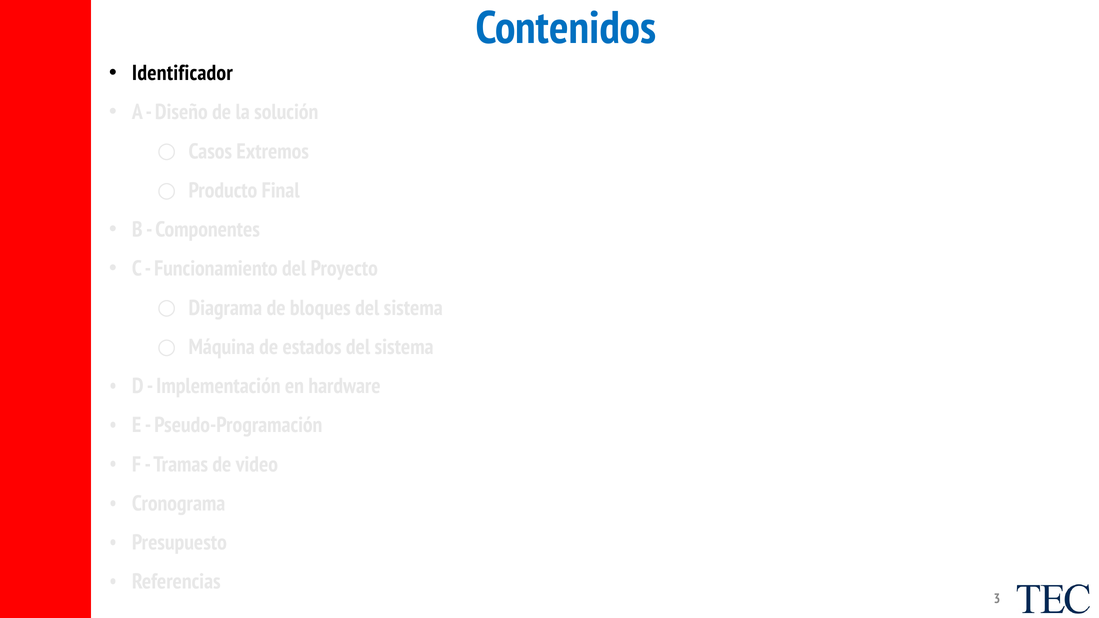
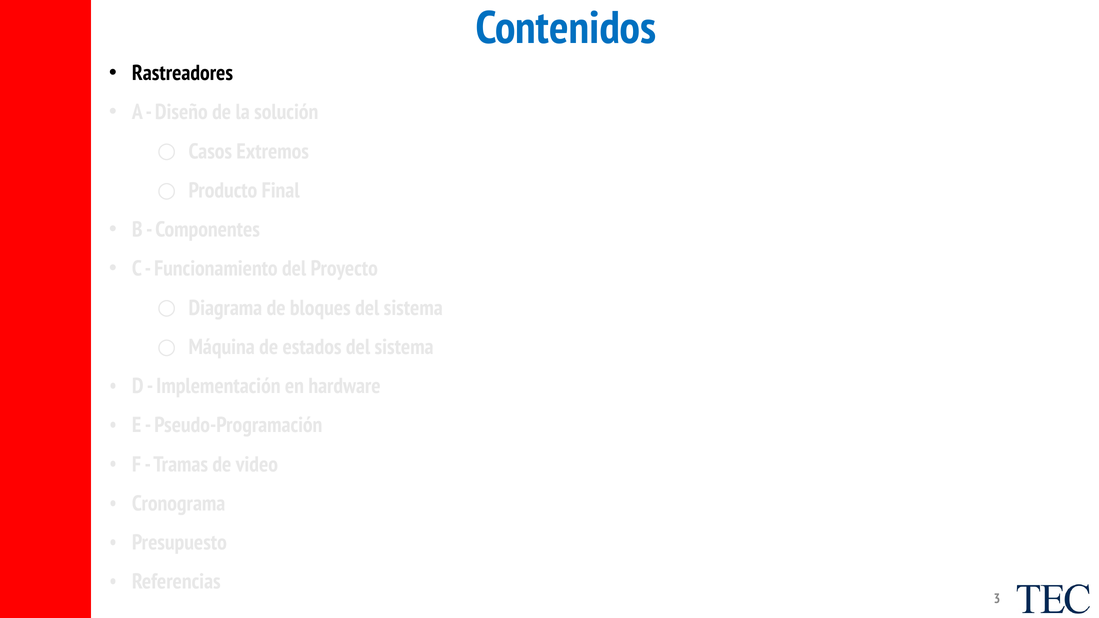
Identificador: Identificador -> Rastreadores
